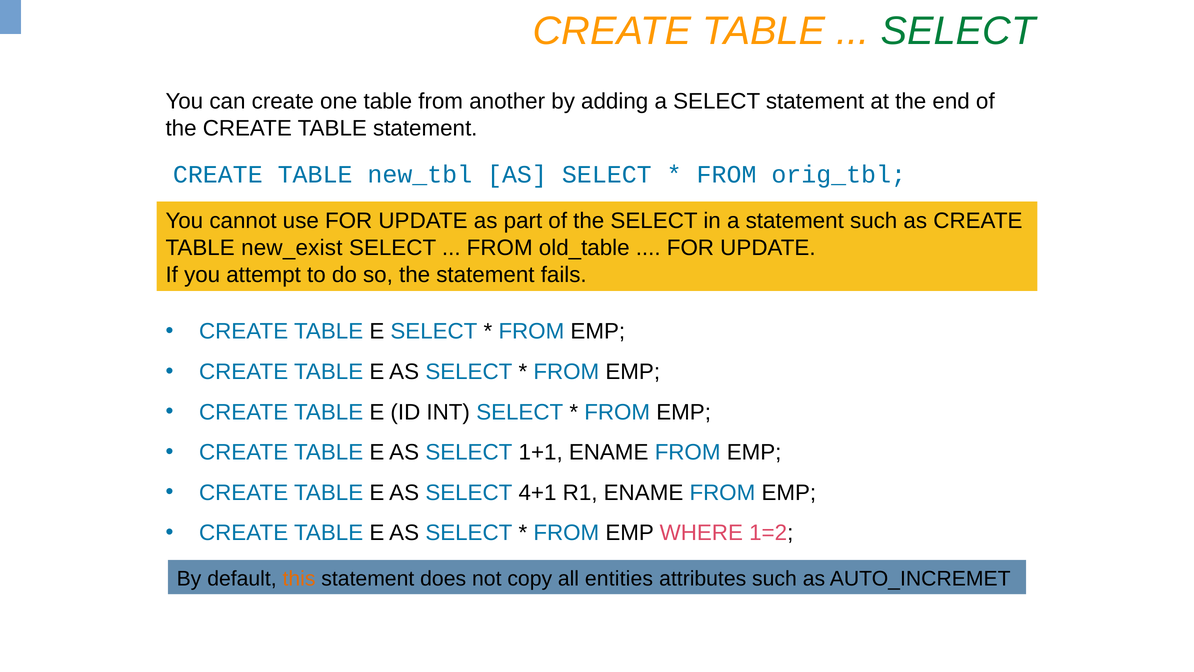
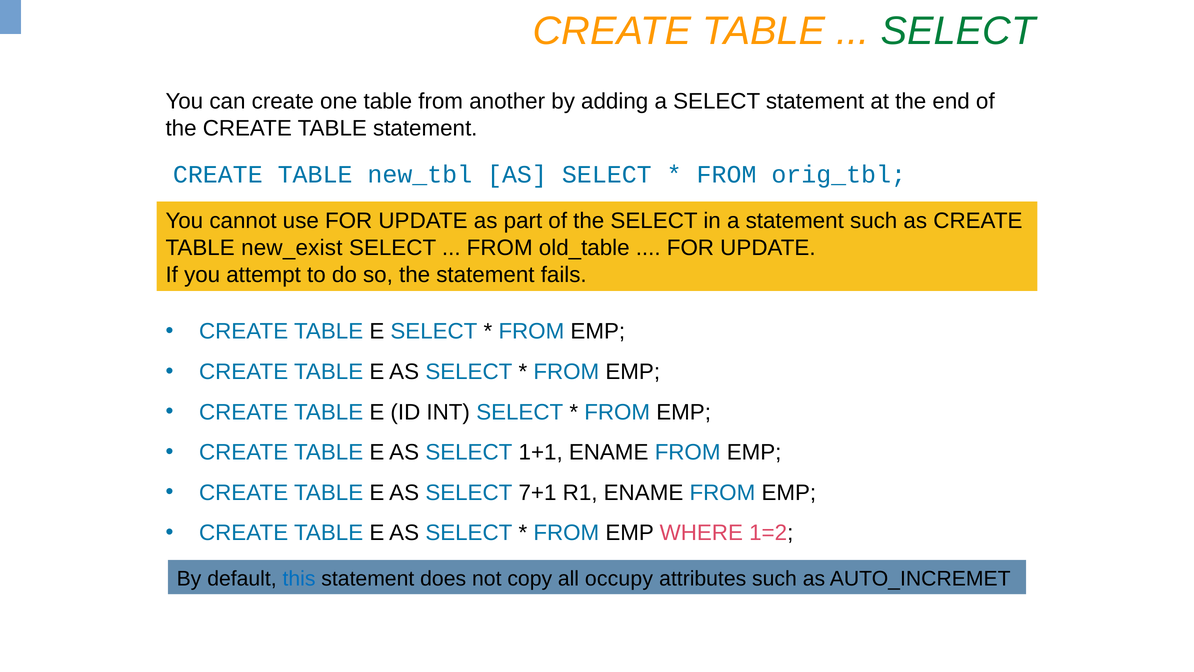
4+1: 4+1 -> 7+1
this colour: orange -> blue
entities: entities -> occupy
